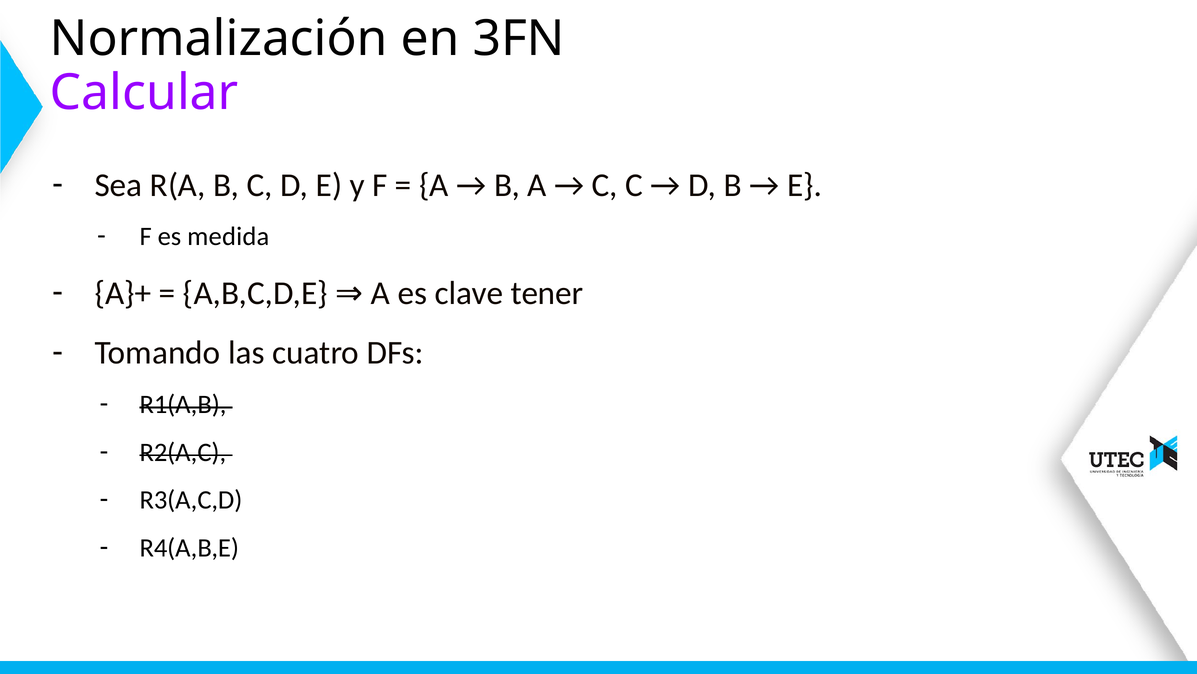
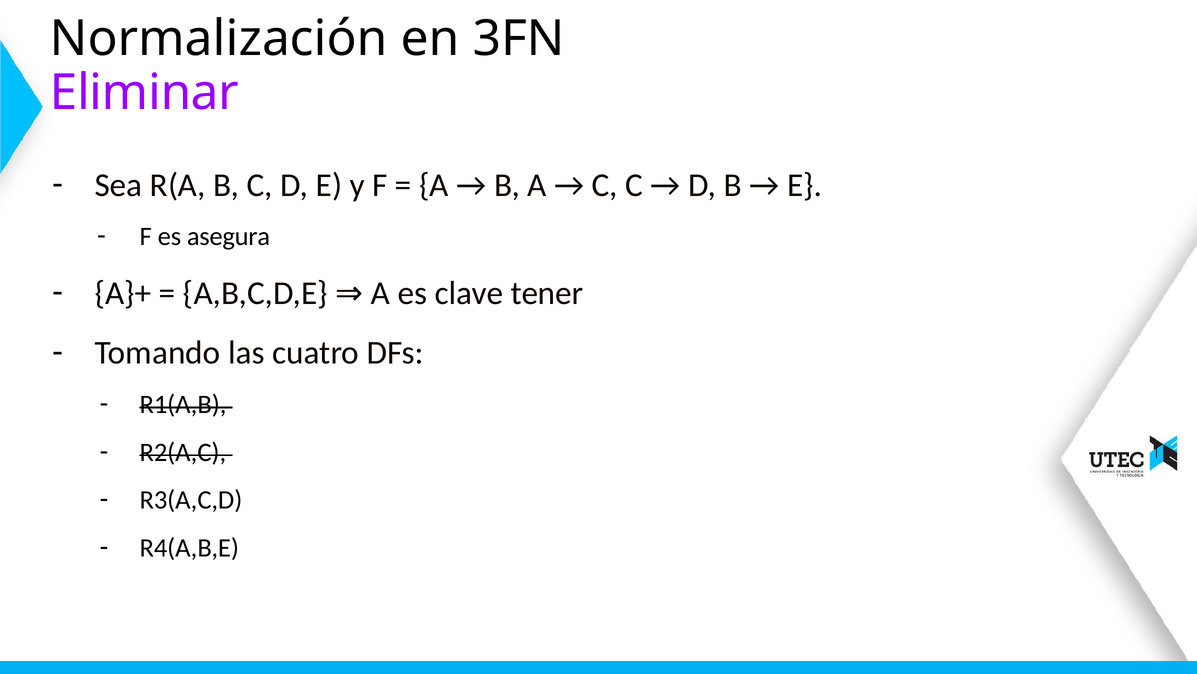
Calcular: Calcular -> Eliminar
medida: medida -> asegura
